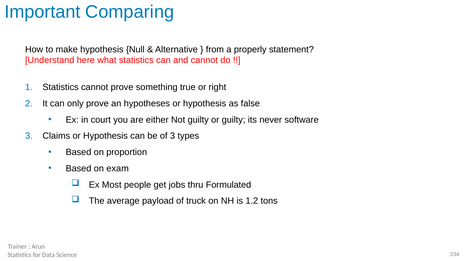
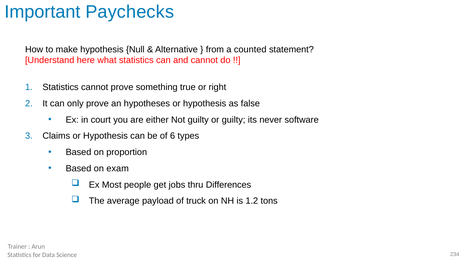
Comparing: Comparing -> Paychecks
properly: properly -> counted
of 3: 3 -> 6
Formulated: Formulated -> Differences
